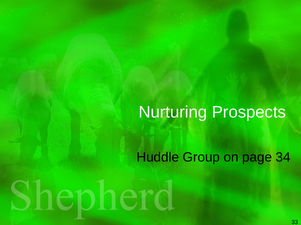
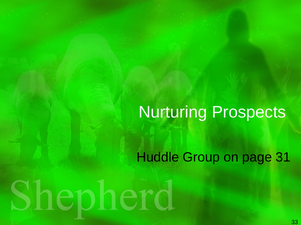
34: 34 -> 31
